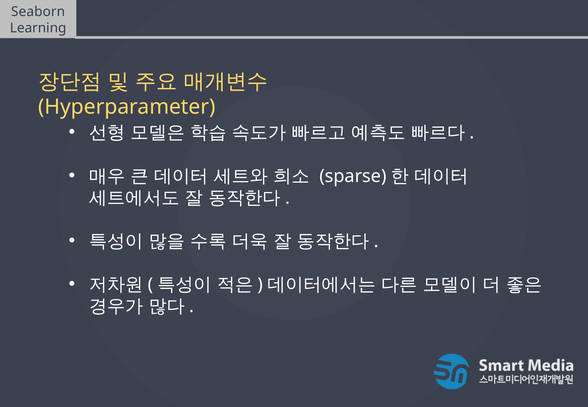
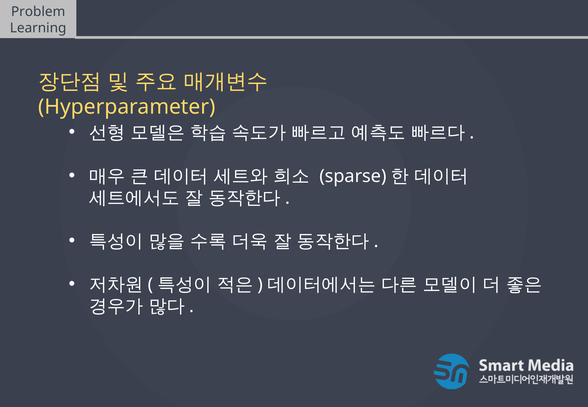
Seaborn: Seaborn -> Problem
